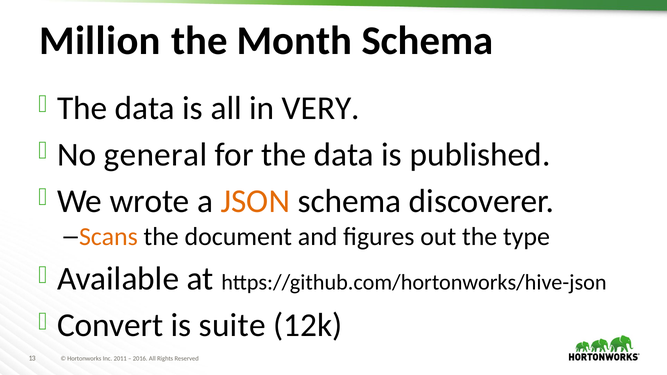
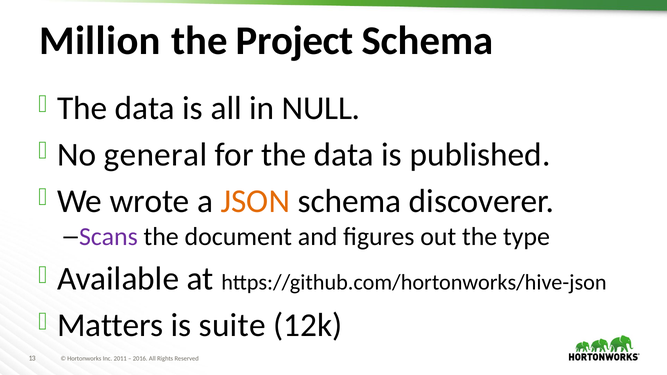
Month: Month -> Project
VERY: VERY -> NULL
Scans colour: orange -> purple
Convert: Convert -> Matters
